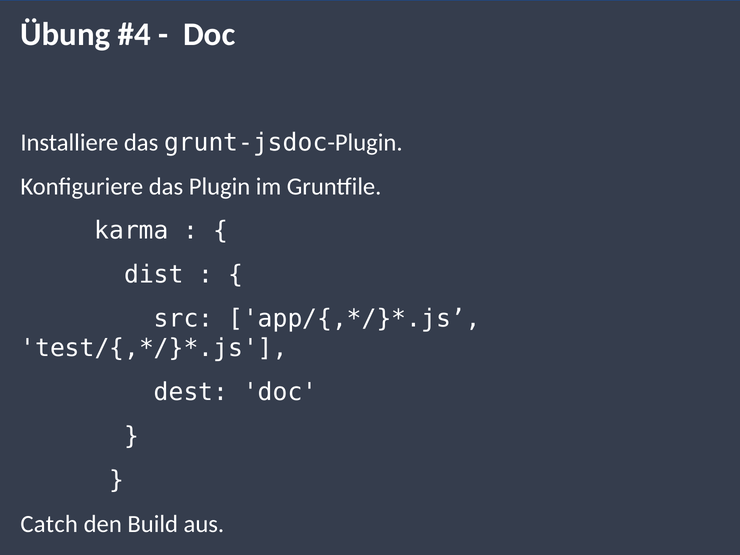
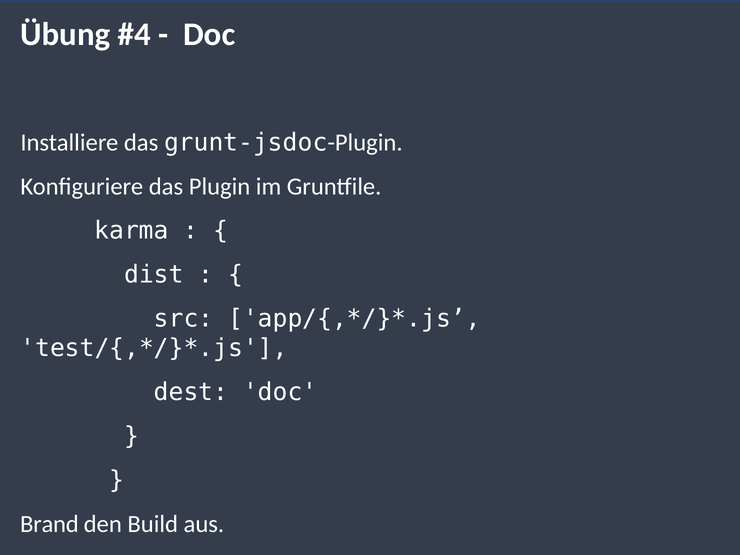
Catch: Catch -> Brand
